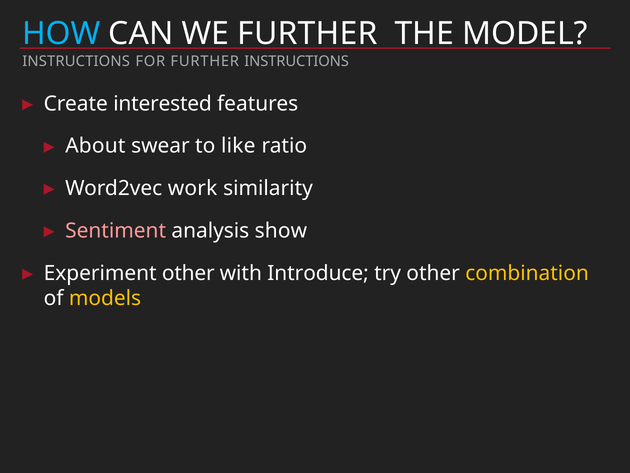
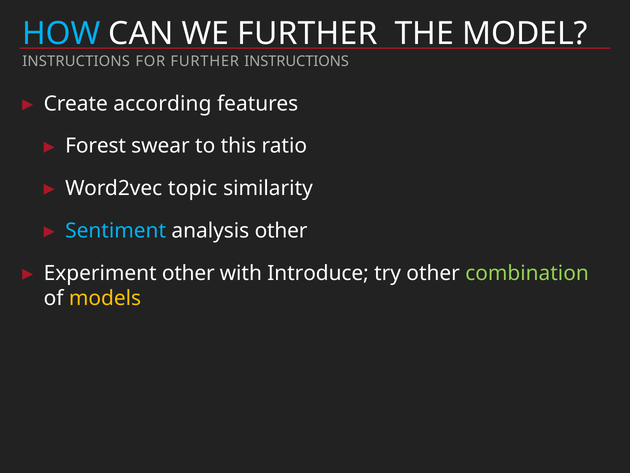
interested: interested -> according
About: About -> Forest
like: like -> this
work: work -> topic
Sentiment colour: pink -> light blue
analysis show: show -> other
combination colour: yellow -> light green
